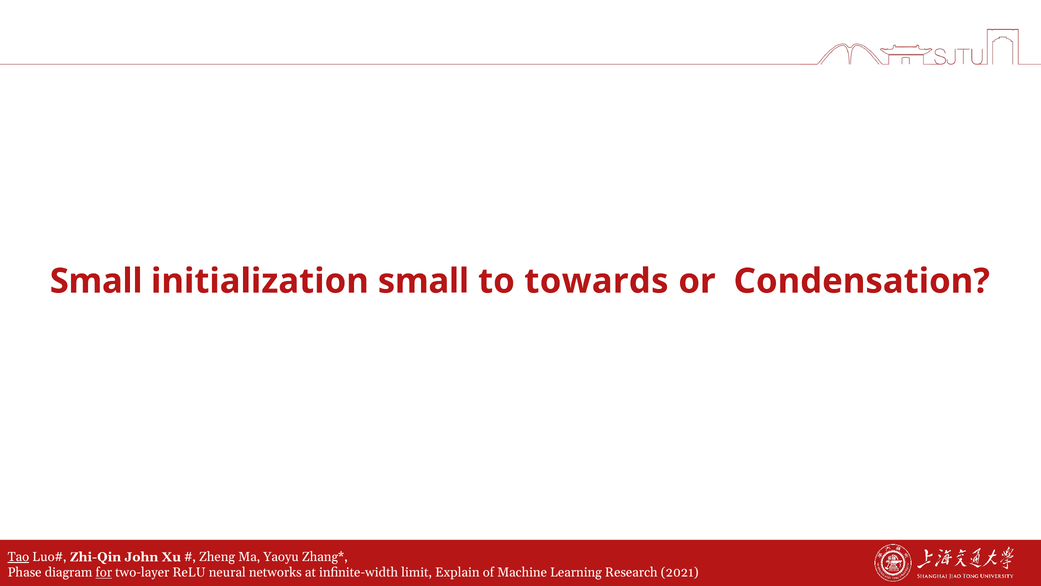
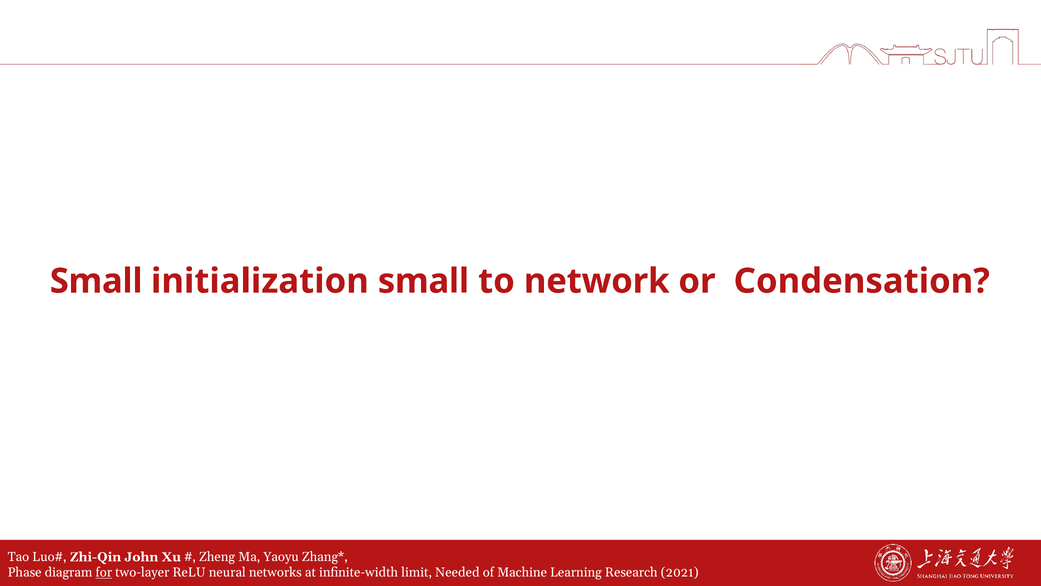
towards: towards -> network
Tao underline: present -> none
Explain: Explain -> Needed
